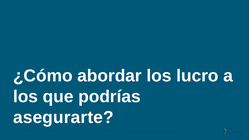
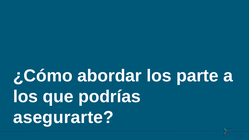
lucro: lucro -> parte
